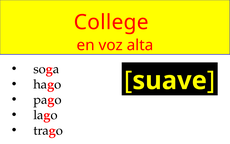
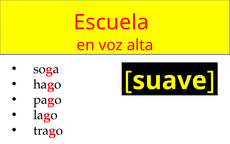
College: College -> Escuela
